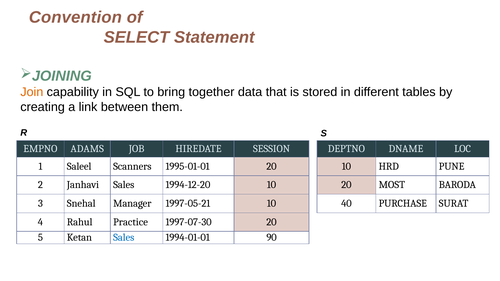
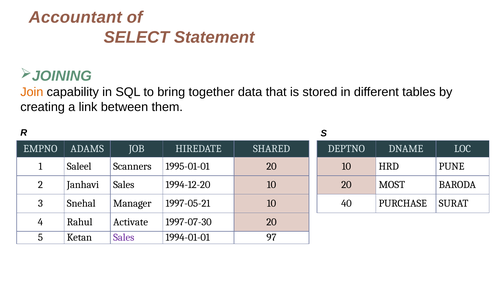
Convention: Convention -> Accountant
SESSION: SESSION -> SHARED
Practice: Practice -> Activate
Sales at (124, 238) colour: blue -> purple
90: 90 -> 97
